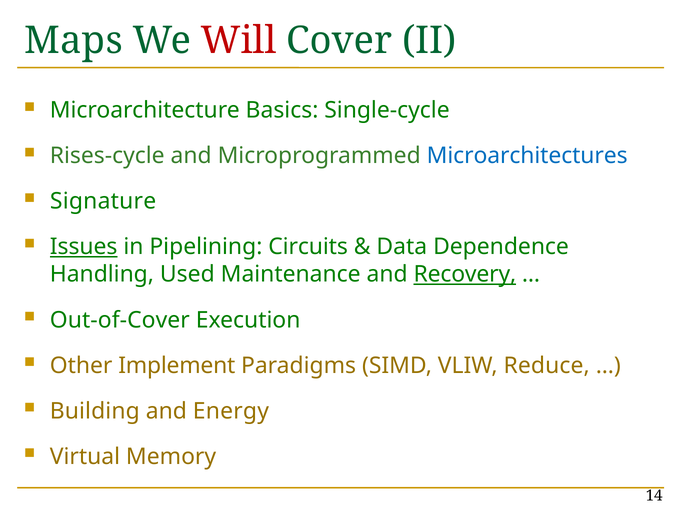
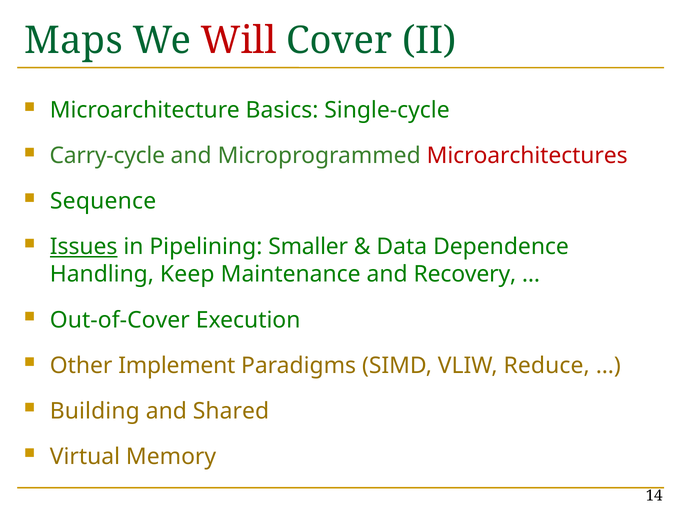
Rises-cycle: Rises-cycle -> Carry-cycle
Microarchitectures colour: blue -> red
Signature: Signature -> Sequence
Circuits: Circuits -> Smaller
Used: Used -> Keep
Recovery underline: present -> none
Energy: Energy -> Shared
